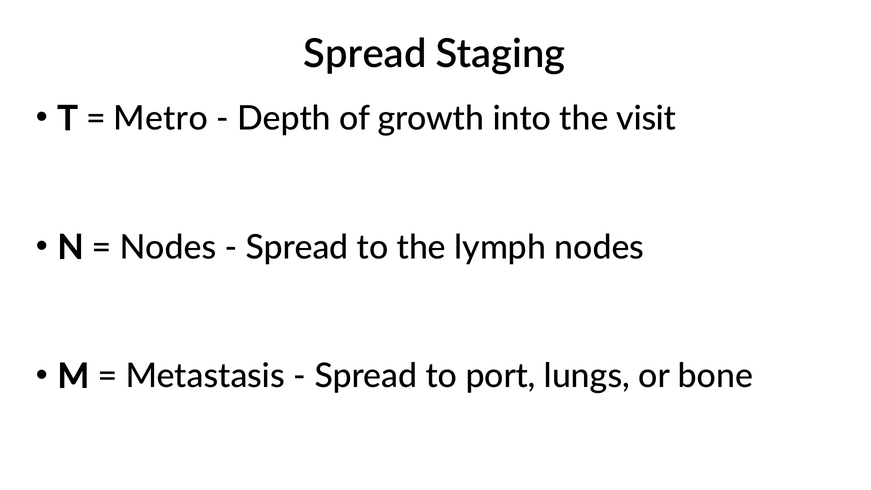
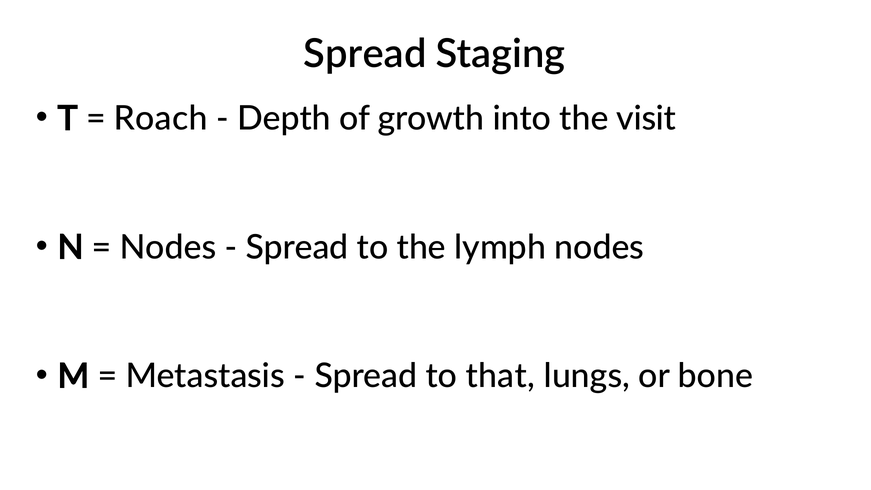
Metro: Metro -> Roach
port: port -> that
